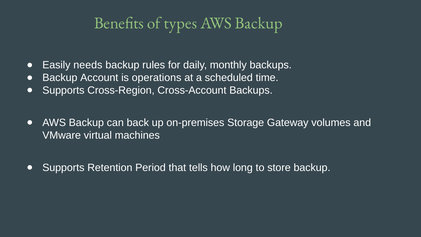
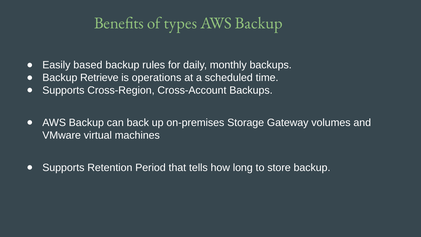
needs: needs -> based
Account: Account -> Retrieve
